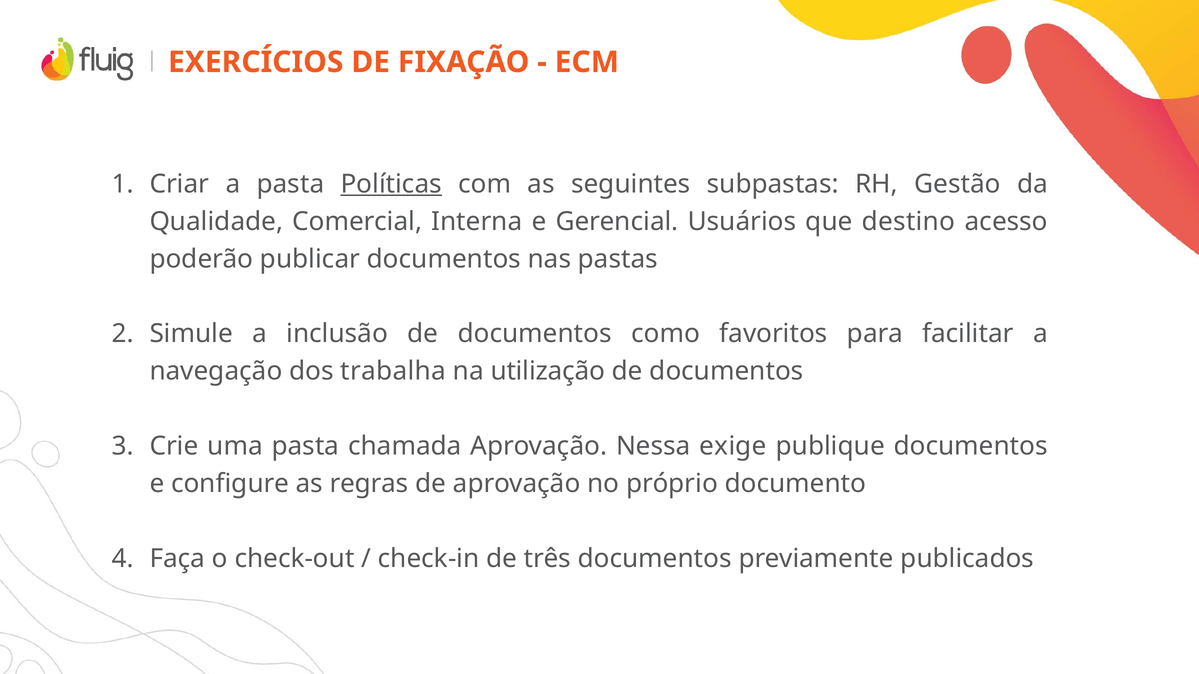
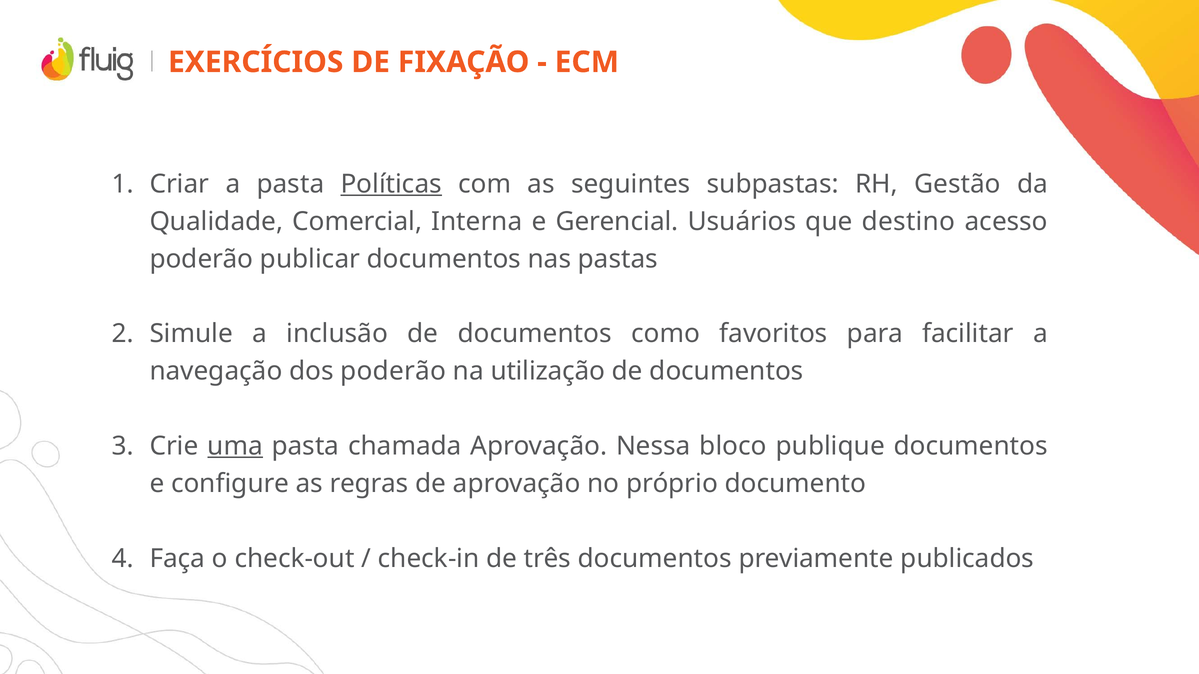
dos trabalha: trabalha -> poderão
uma underline: none -> present
exige: exige -> bloco
